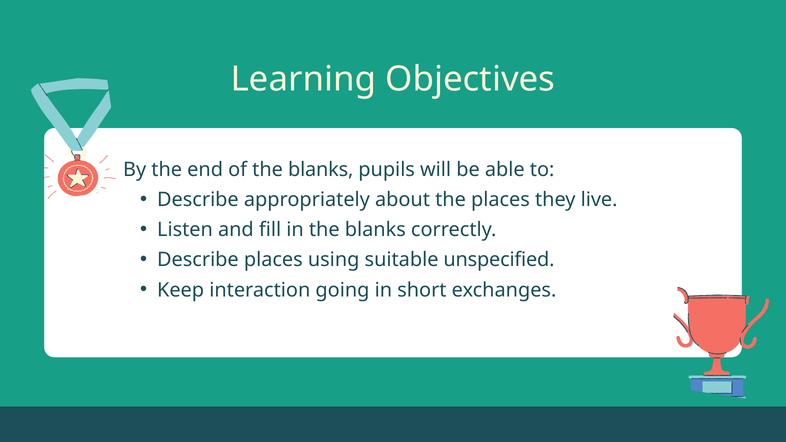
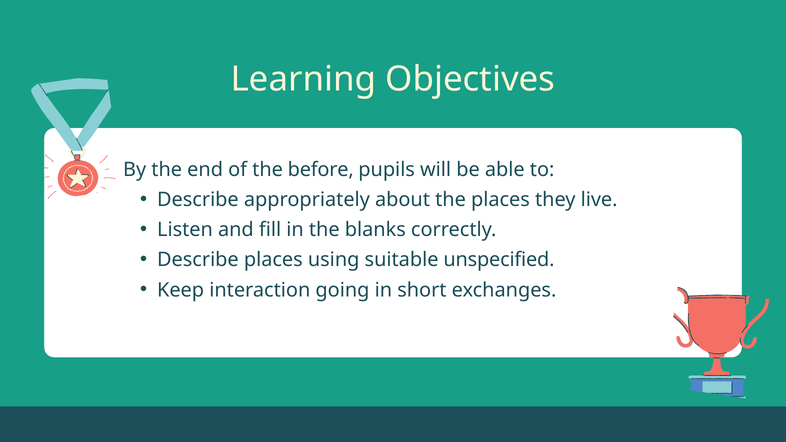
of the blanks: blanks -> before
